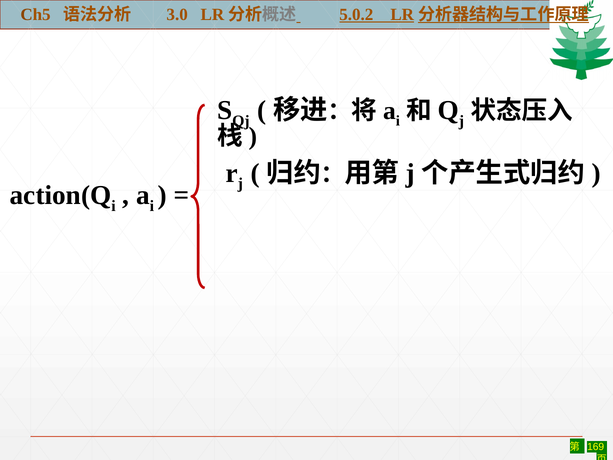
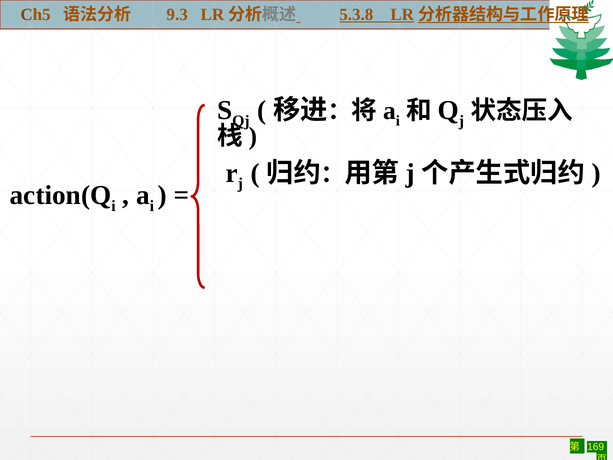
3.0: 3.0 -> 9.3
5.0.2: 5.0.2 -> 5.3.8
